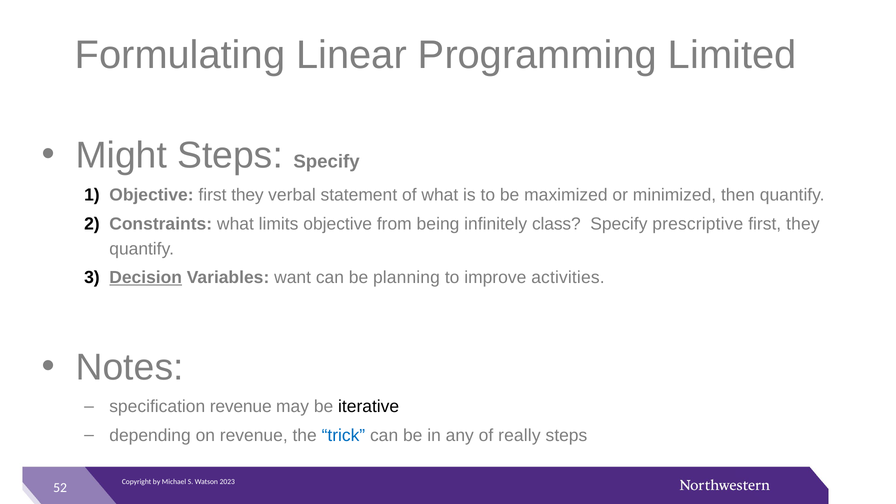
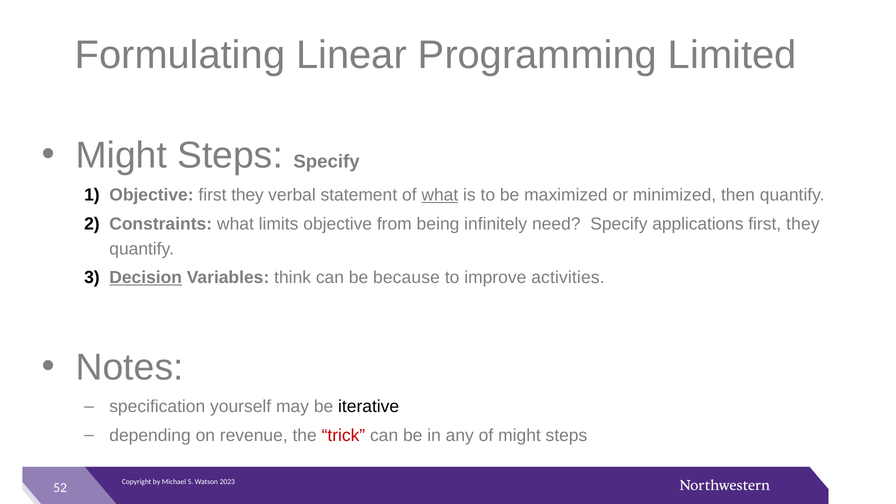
what at (440, 195) underline: none -> present
class: class -> need
prescriptive: prescriptive -> applications
want: want -> think
planning: planning -> because
specification revenue: revenue -> yourself
trick colour: blue -> red
of really: really -> might
